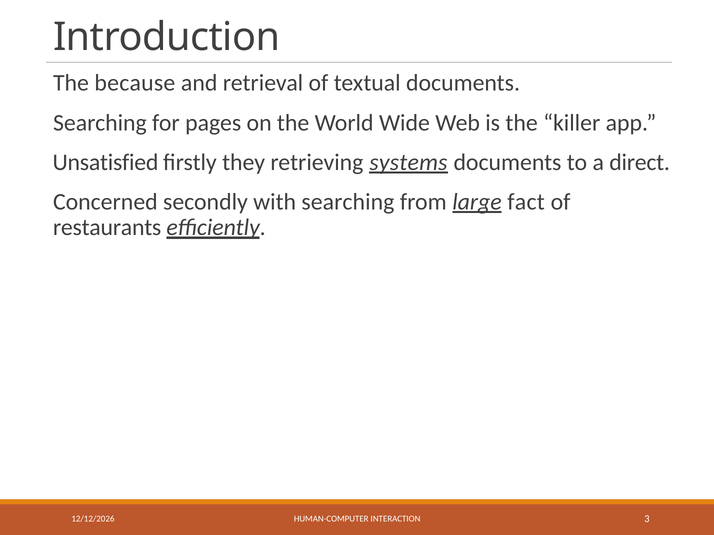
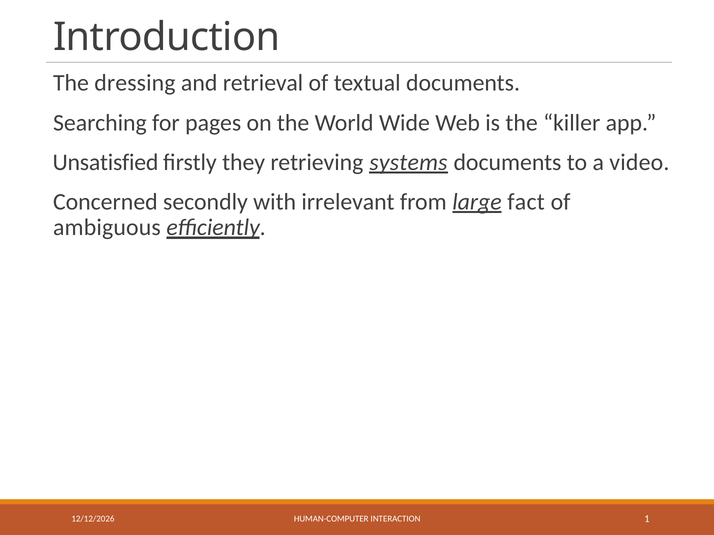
because: because -> dressing
direct: direct -> video
with searching: searching -> irrelevant
restaurants: restaurants -> ambiguous
3: 3 -> 1
